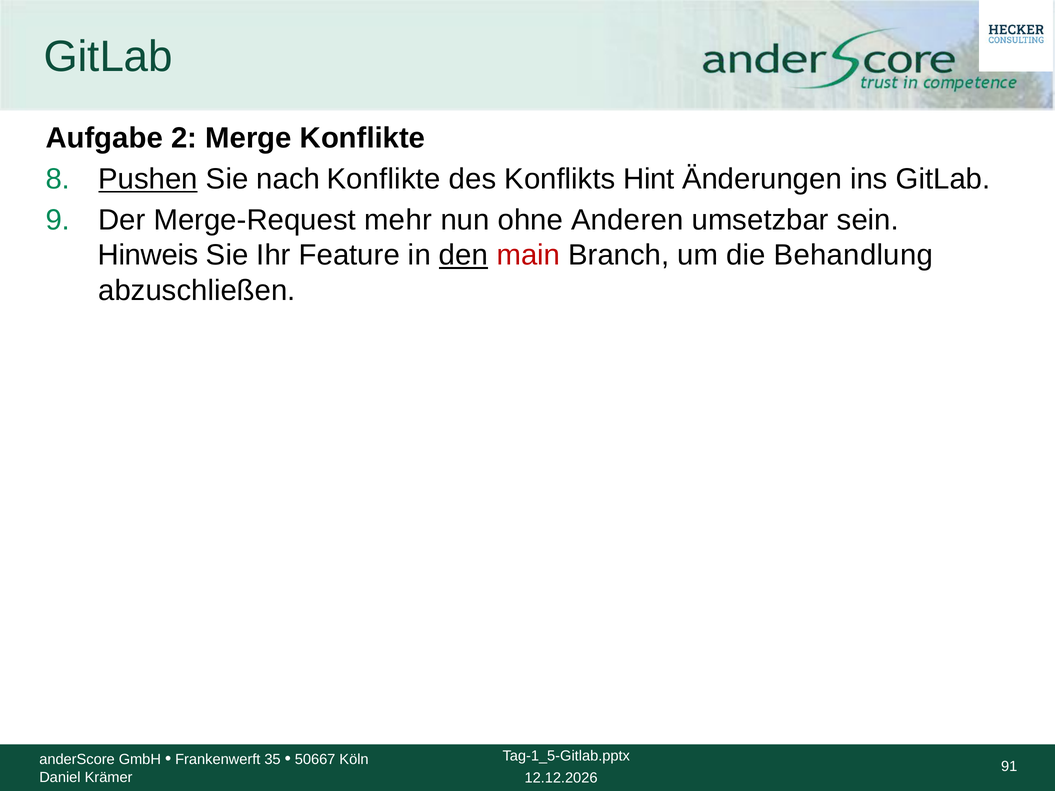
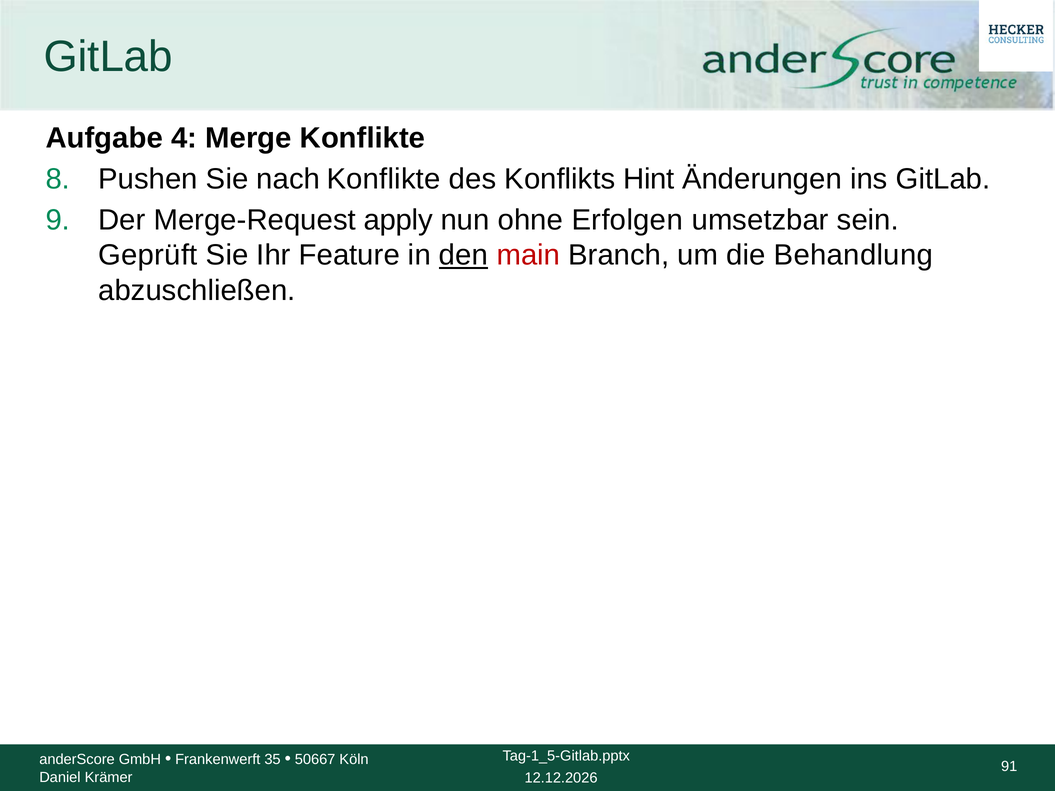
2: 2 -> 4
Pushen underline: present -> none
mehr: mehr -> apply
Anderen: Anderen -> Erfolgen
Hinweis: Hinweis -> Geprüft
